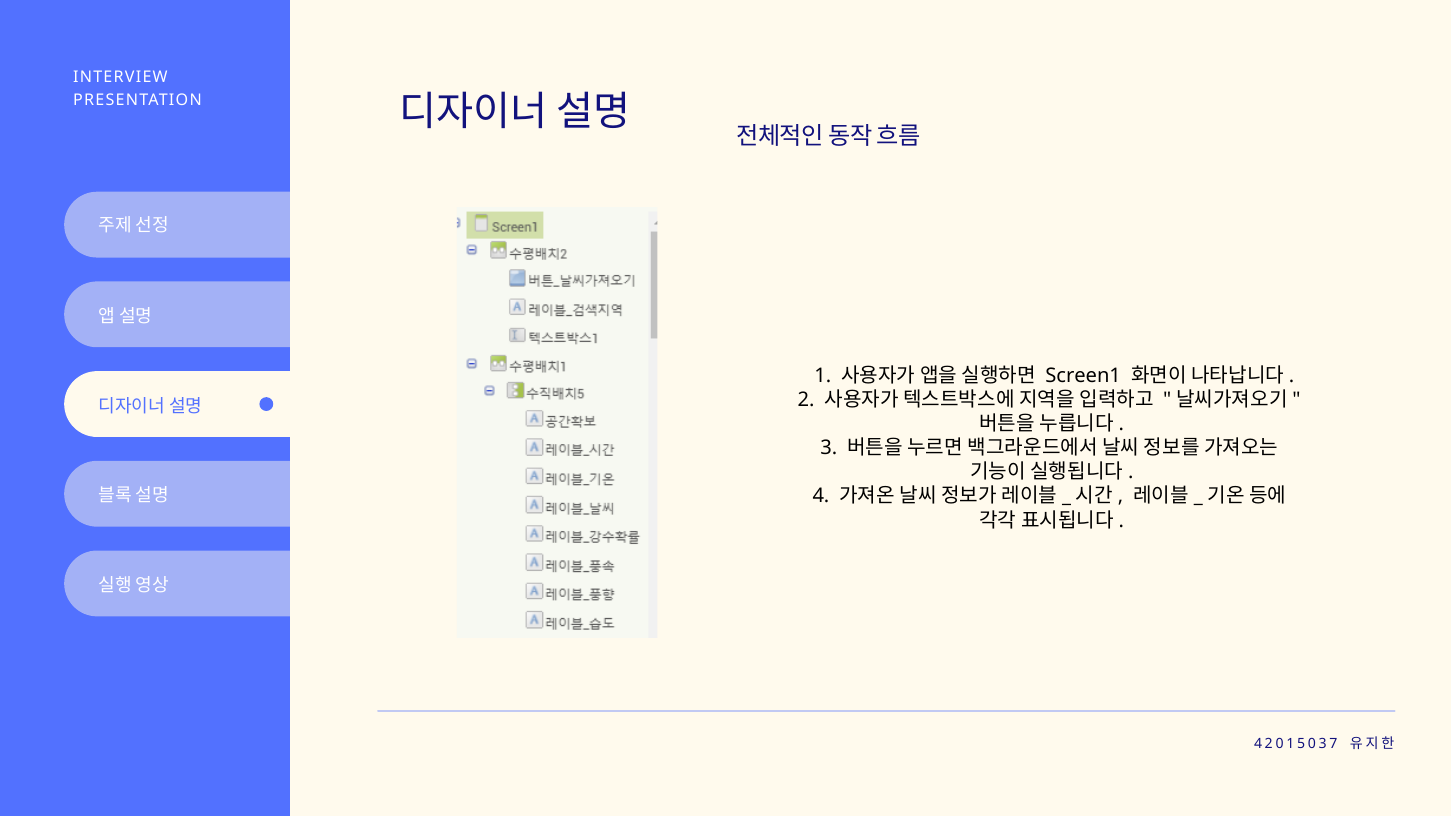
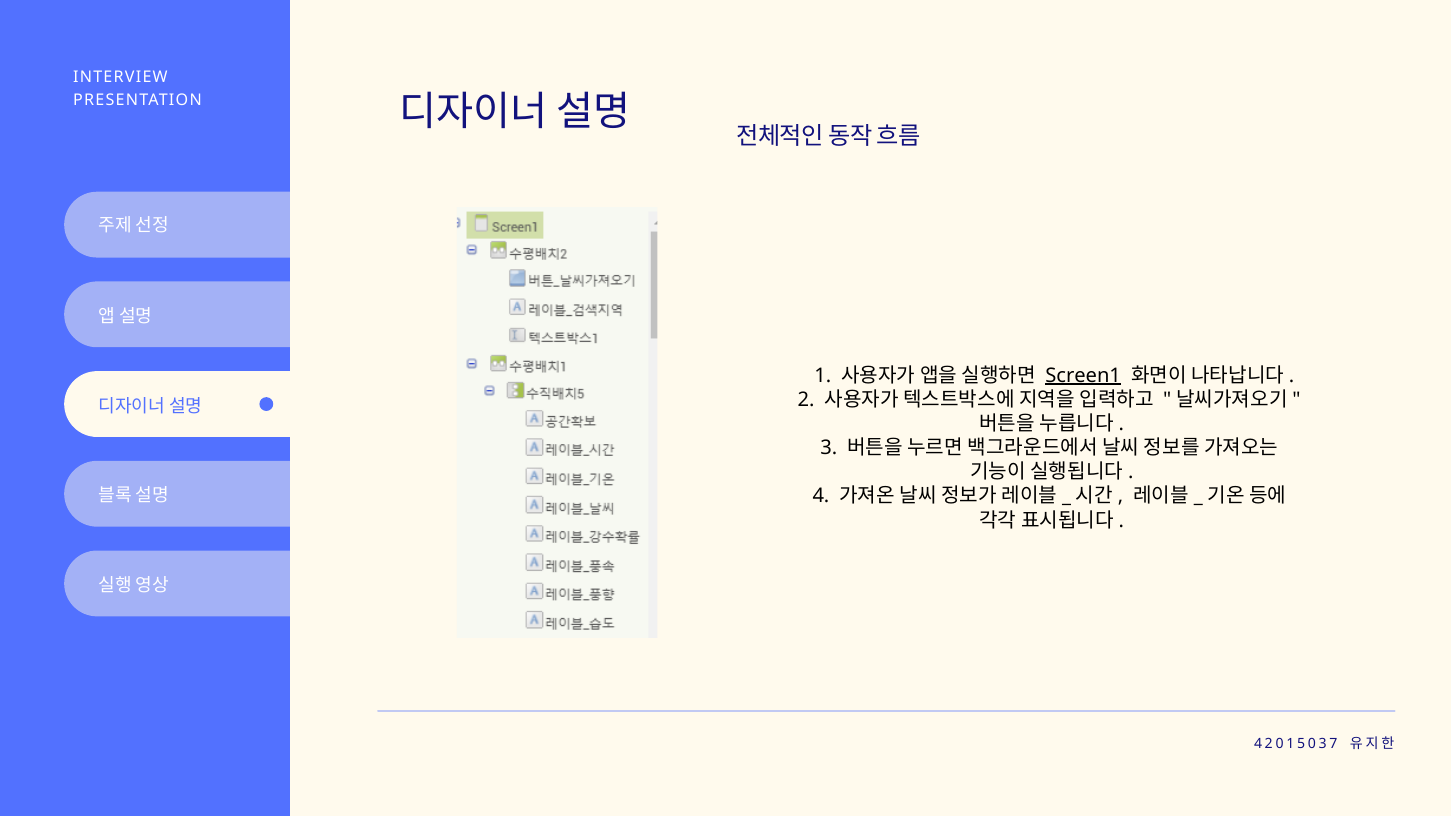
Screen1 underline: none -> present
